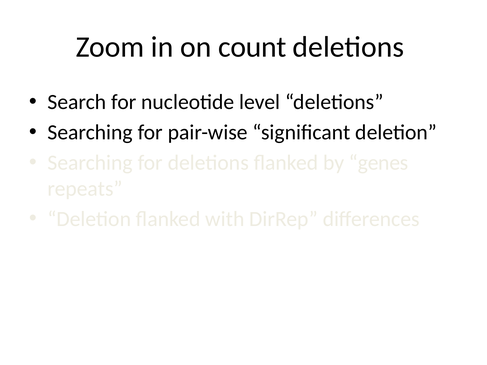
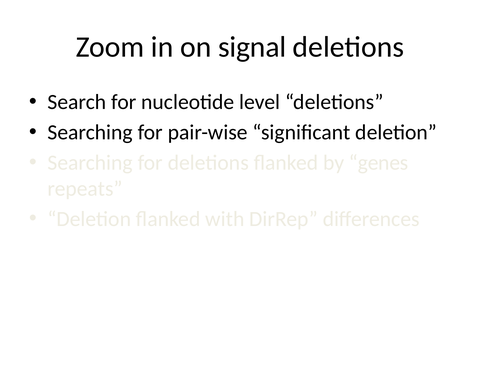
count: count -> signal
